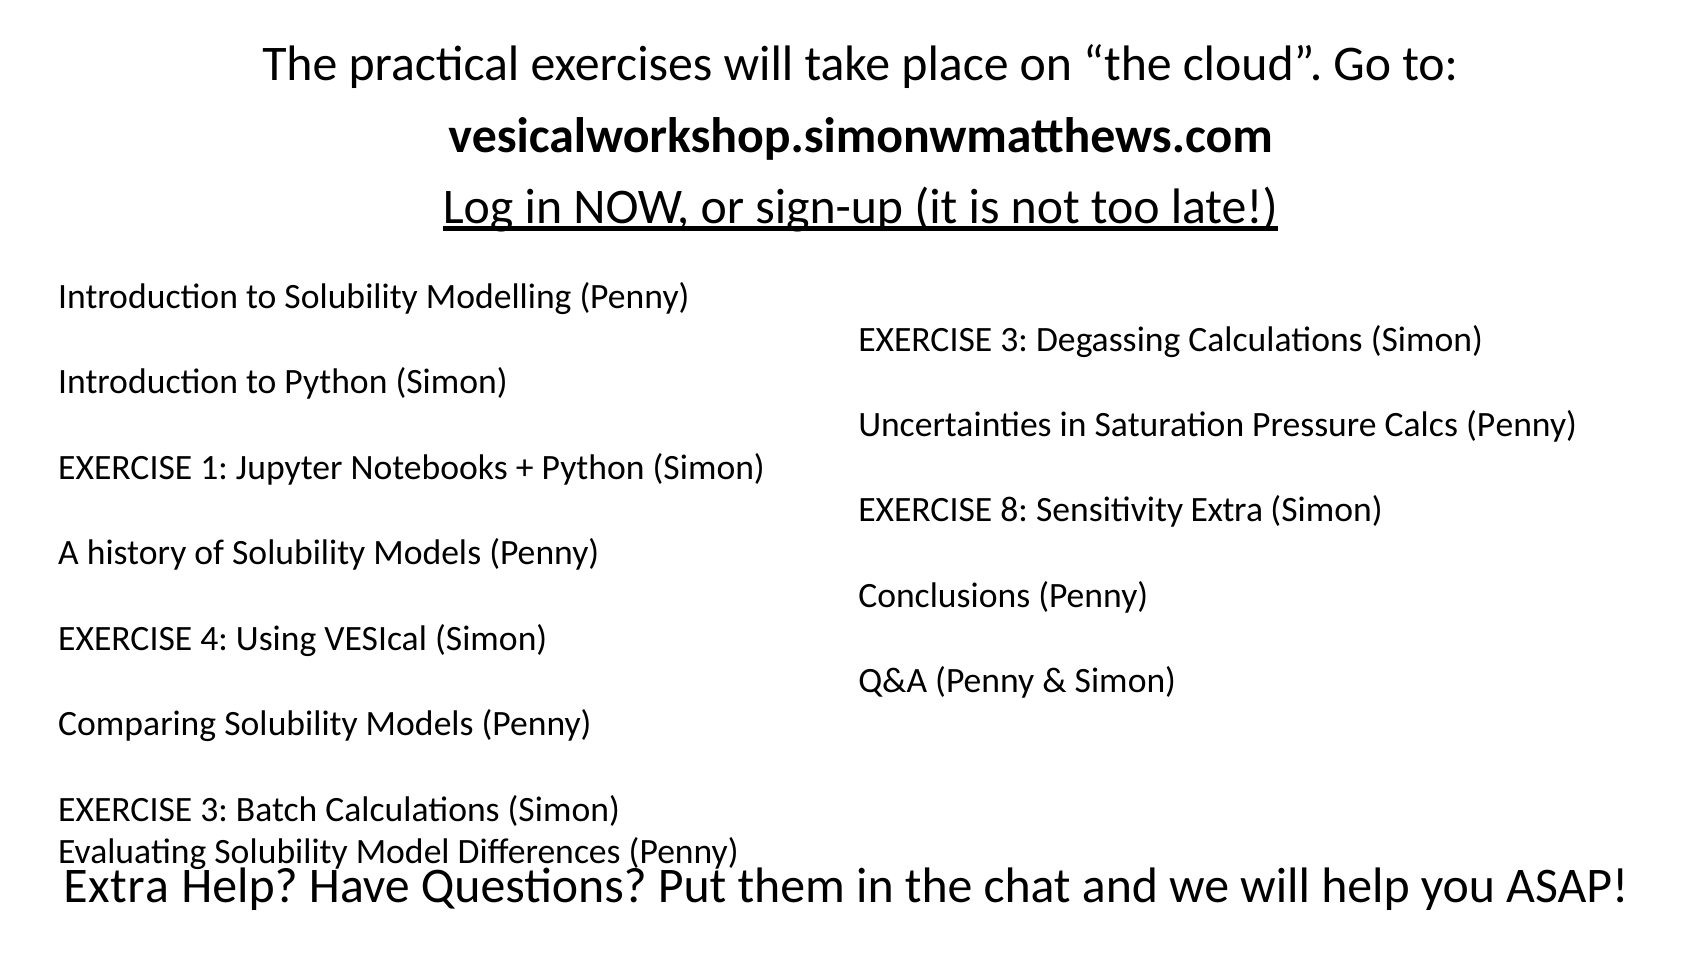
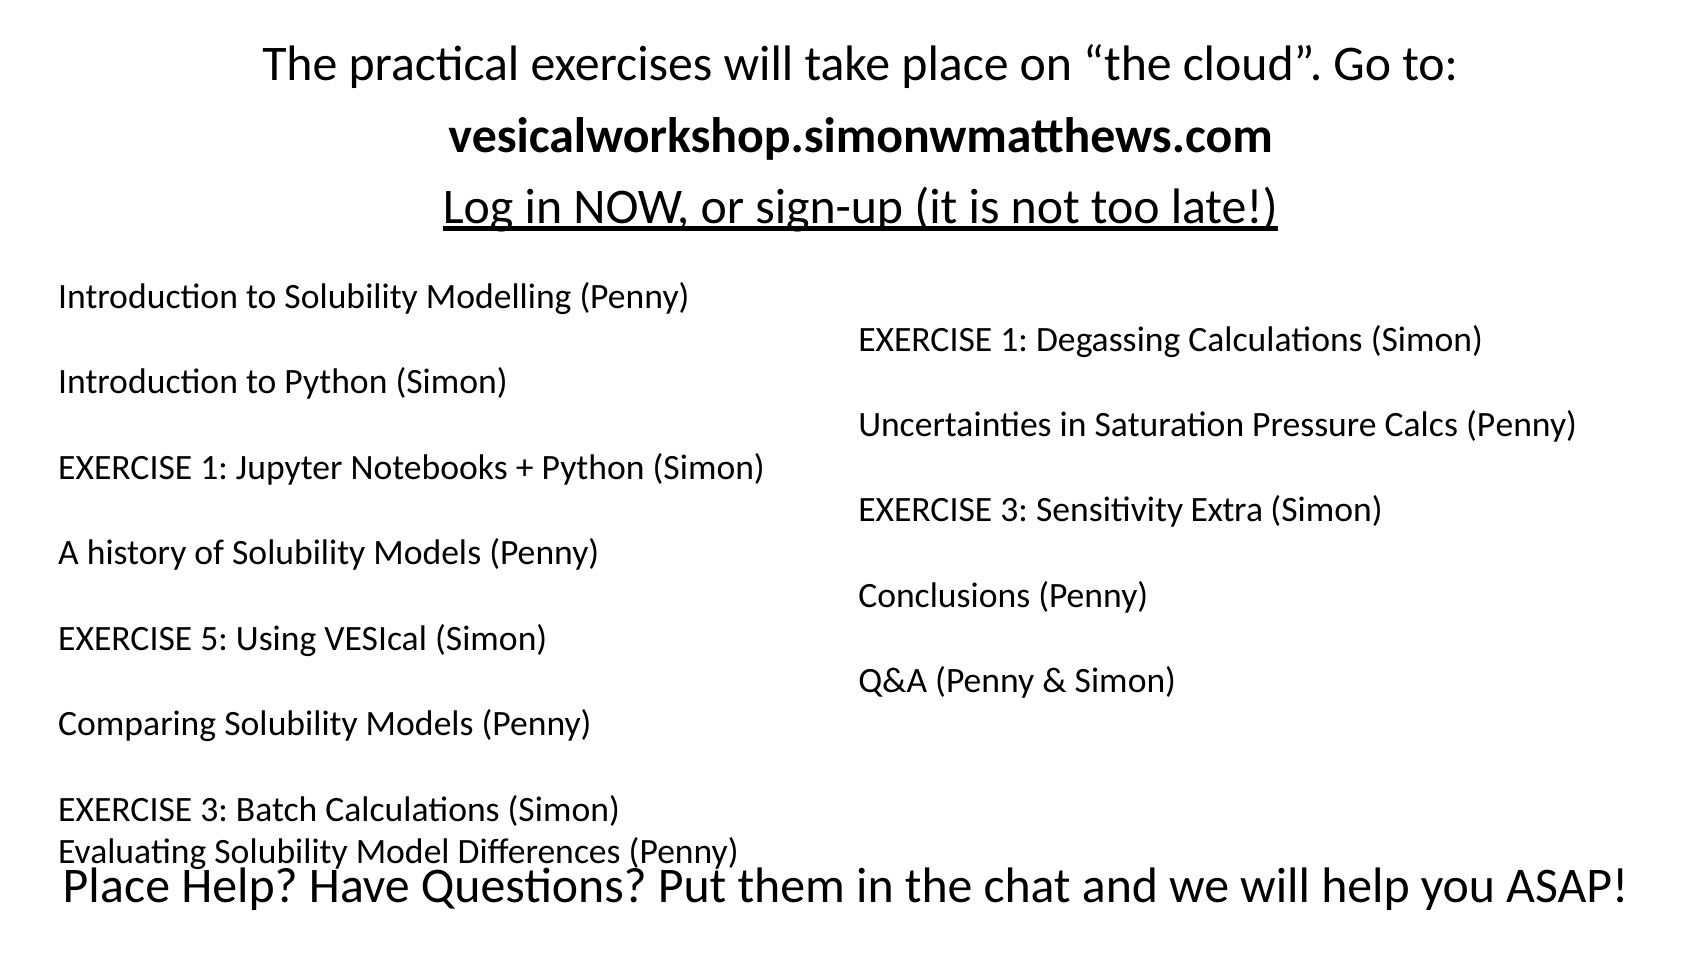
3 at (1014, 339): 3 -> 1
8 at (1014, 510): 8 -> 3
4: 4 -> 5
Extra at (116, 886): Extra -> Place
